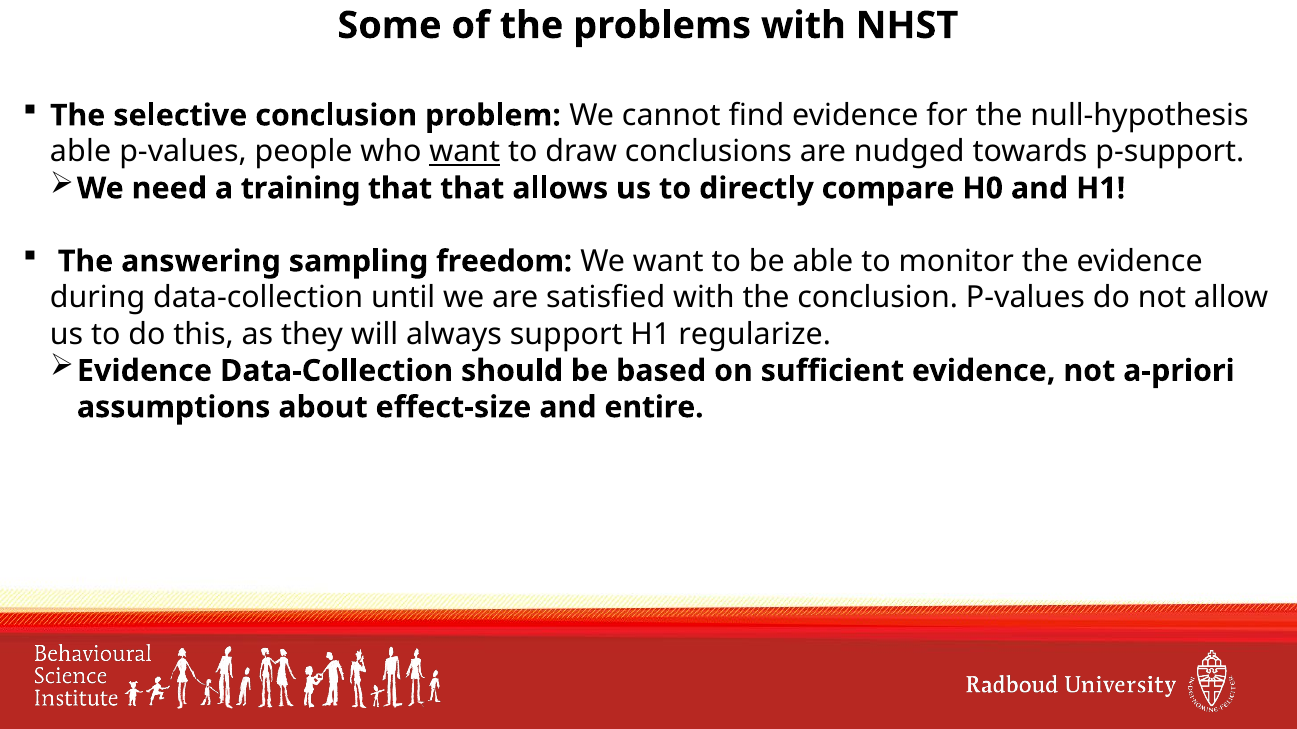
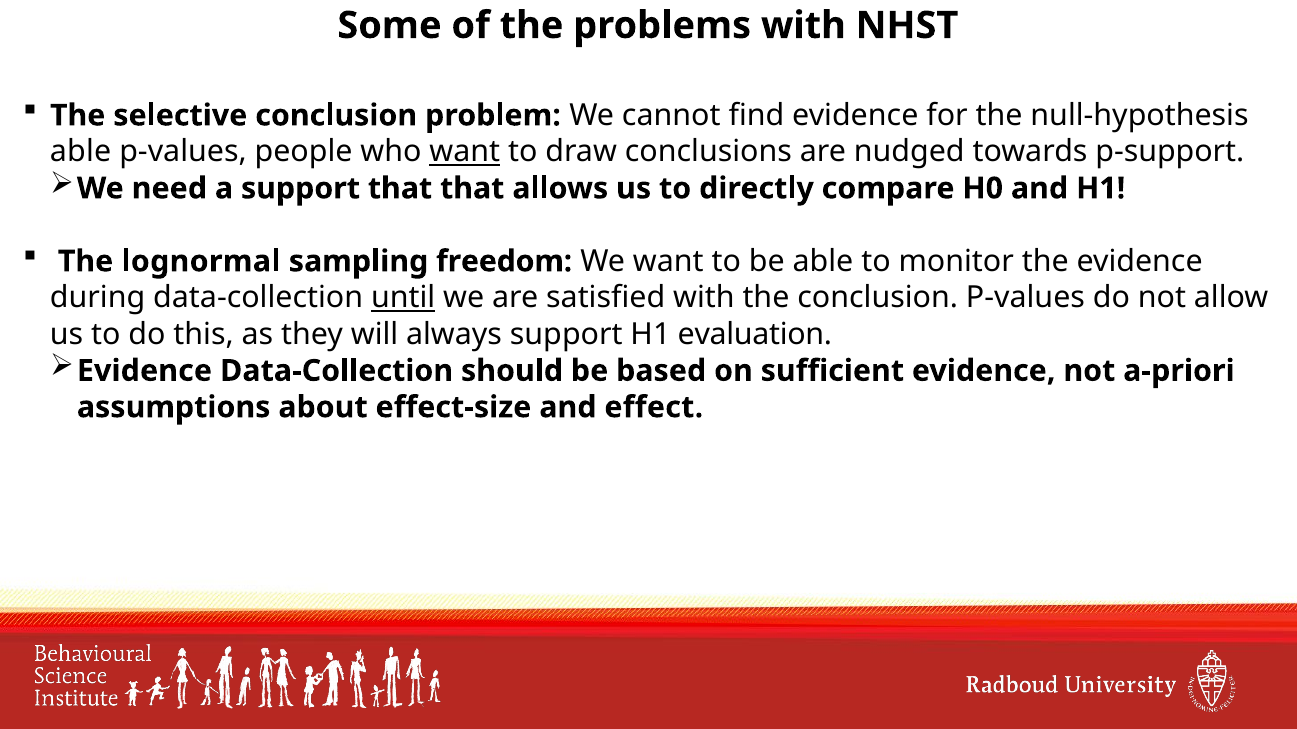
a training: training -> support
answering: answering -> lognormal
until underline: none -> present
regularize: regularize -> evaluation
entire: entire -> effect
